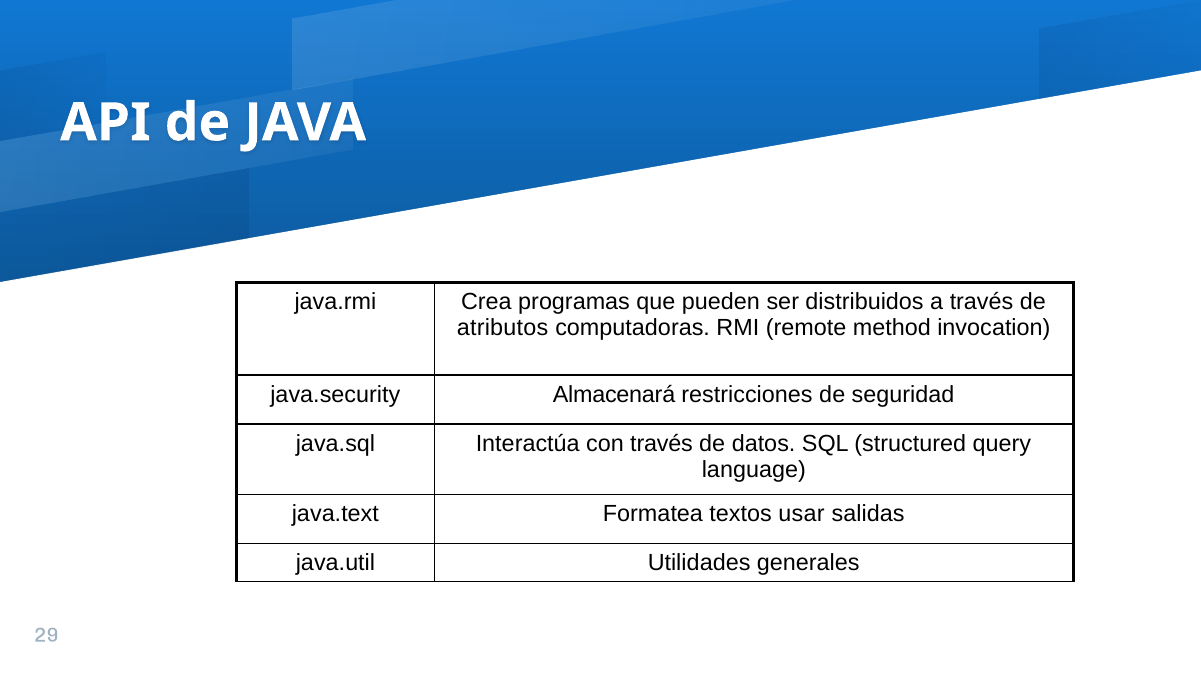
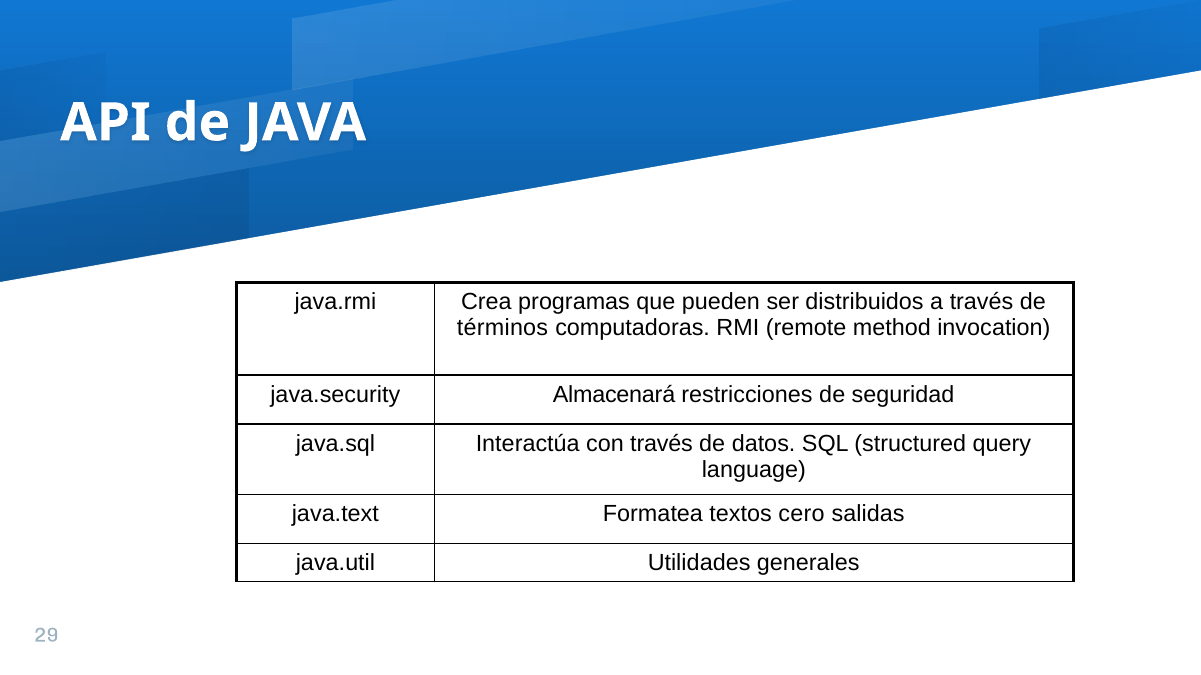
atributos: atributos -> términos
usar: usar -> cero
